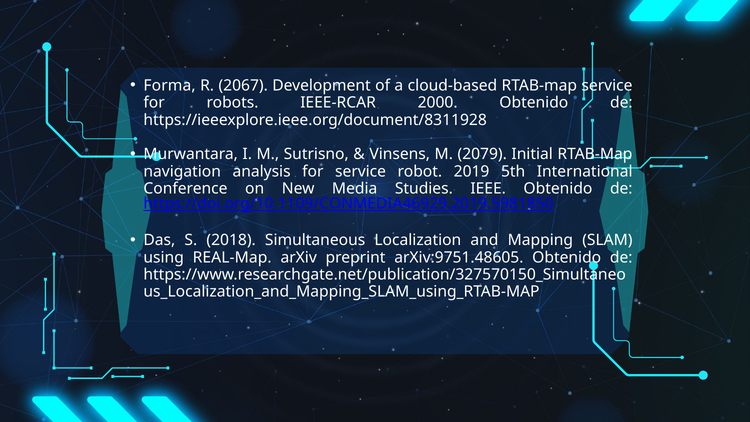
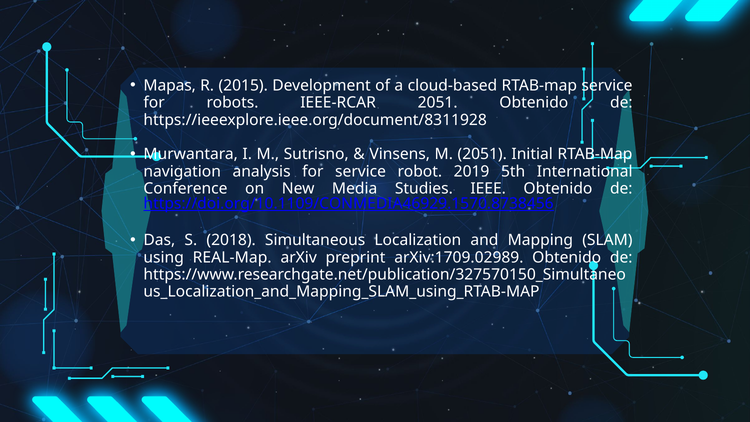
Forma: Forma -> Mapas
2067: 2067 -> 2015
IEEE-RCAR 2000: 2000 -> 2051
M 2079: 2079 -> 2051
https://doi.org/10.1109/CONMEDIA46929.2019.5981850: https://doi.org/10.1109/CONMEDIA46929.2019.5981850 -> https://doi.org/10.1109/CONMEDIA46929.1570.8738456
arXiv:9751.48605: arXiv:9751.48605 -> arXiv:1709.02989
